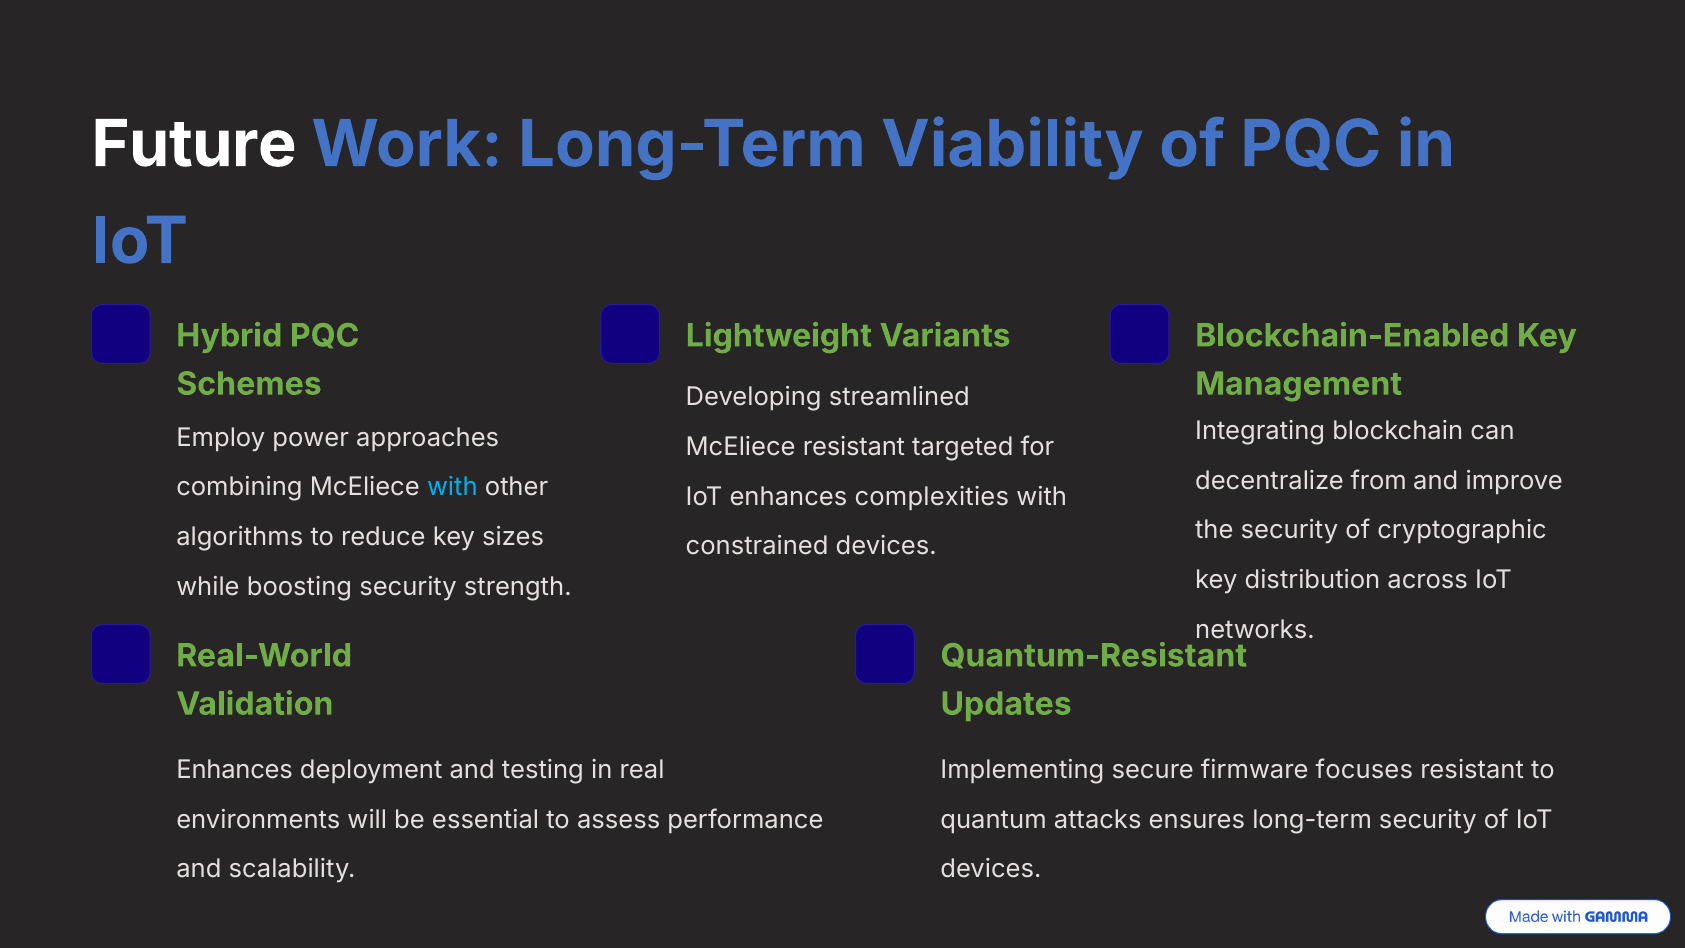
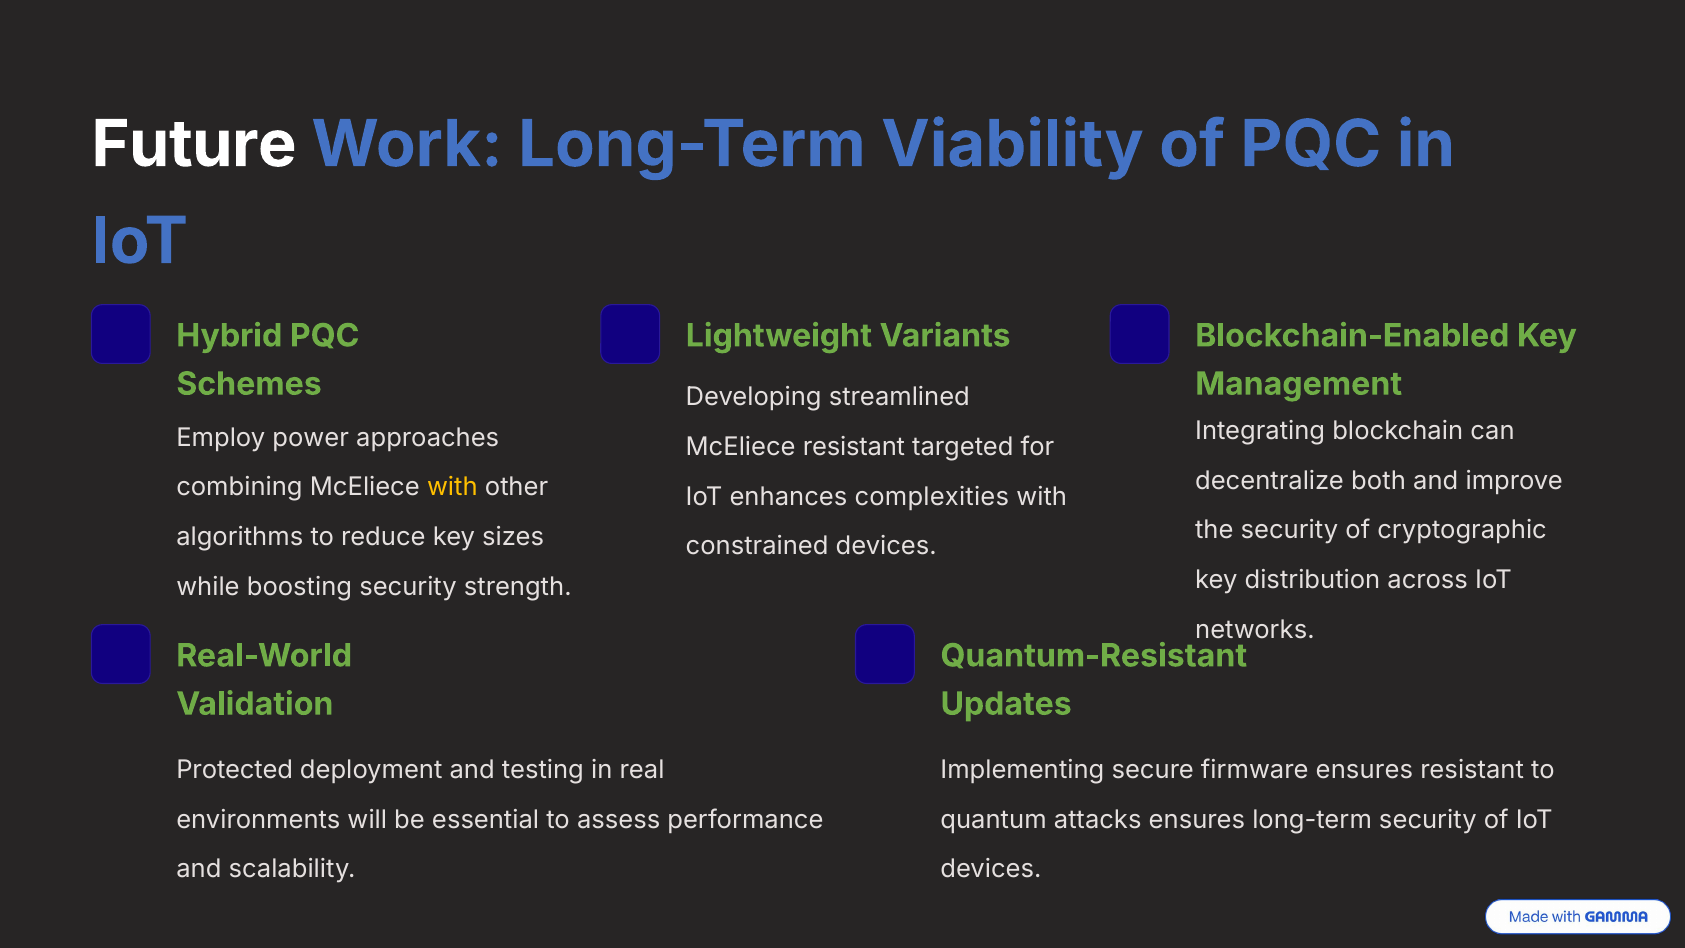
from: from -> both
with at (452, 487) colour: light blue -> yellow
Enhances at (235, 770): Enhances -> Protected
firmware focuses: focuses -> ensures
